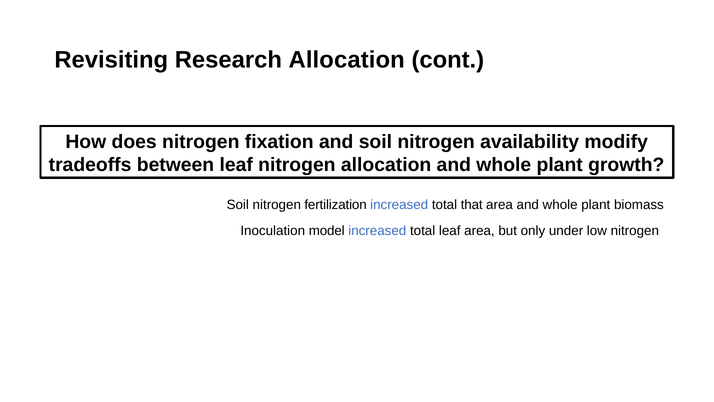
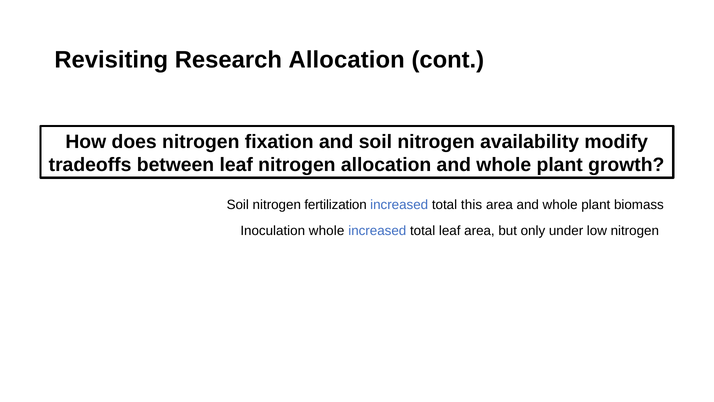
that: that -> this
Inoculation model: model -> whole
